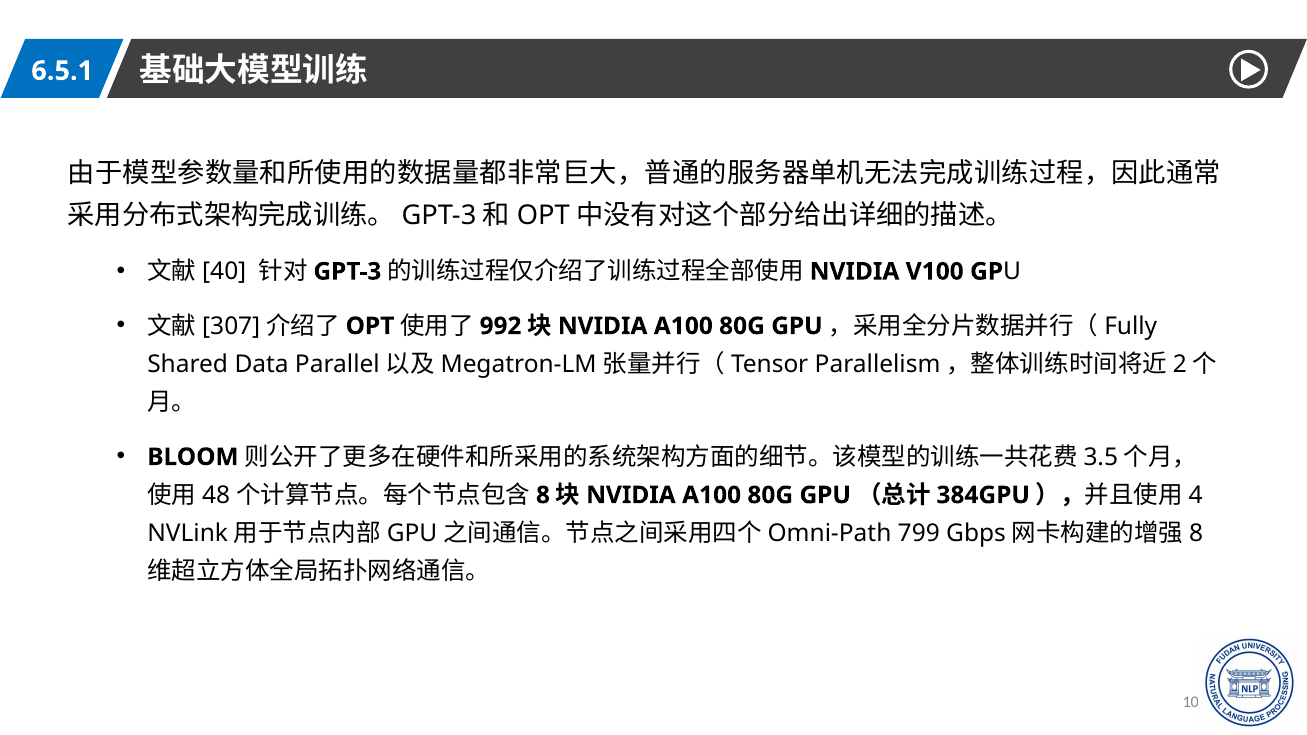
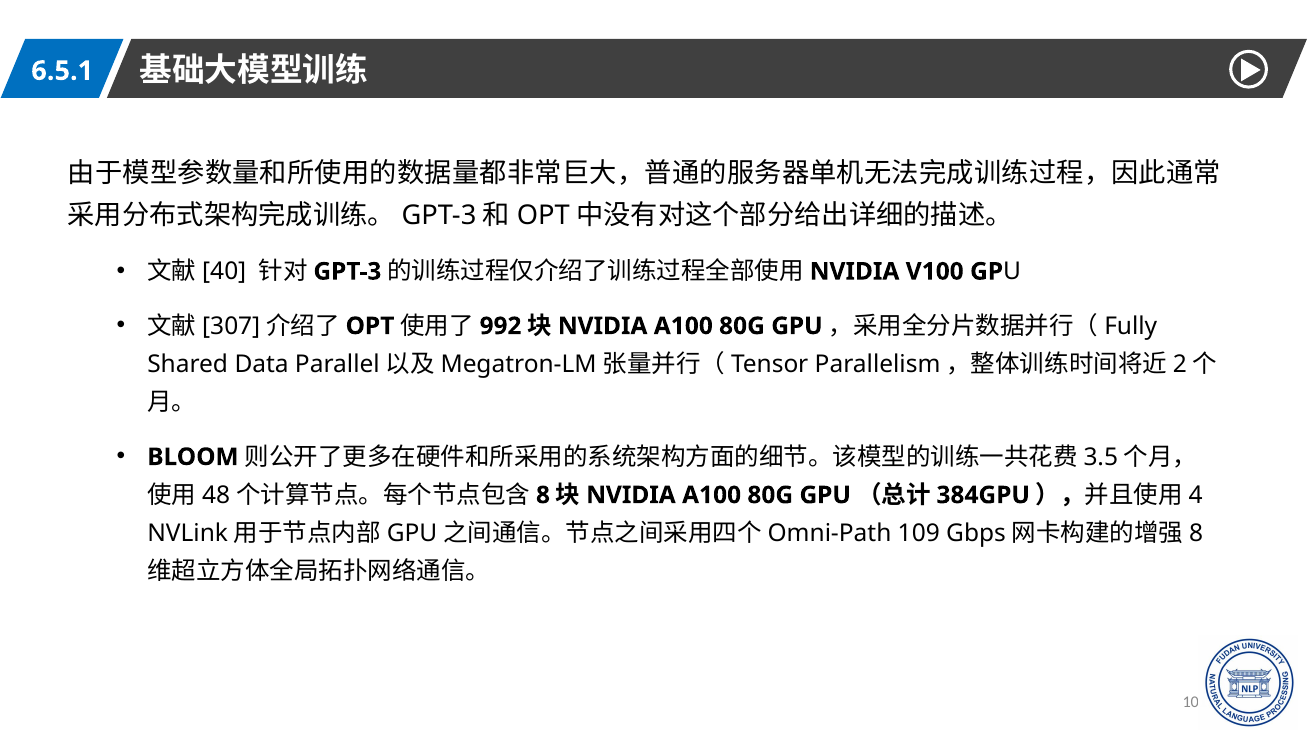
799: 799 -> 109
